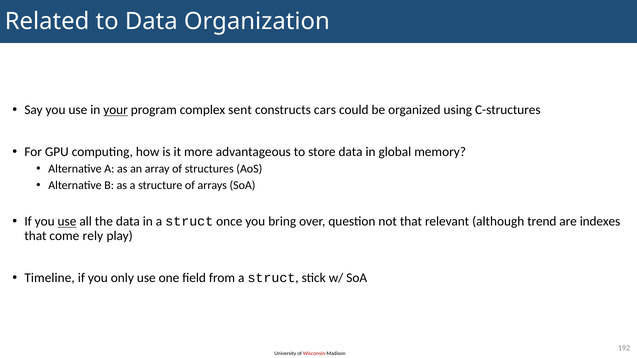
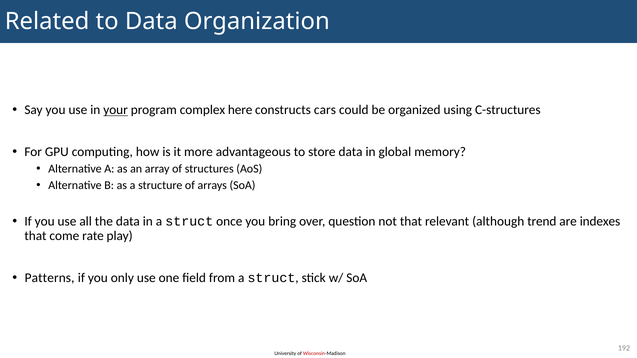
sent: sent -> here
use at (67, 222) underline: present -> none
rely: rely -> rate
Timeline: Timeline -> Patterns
